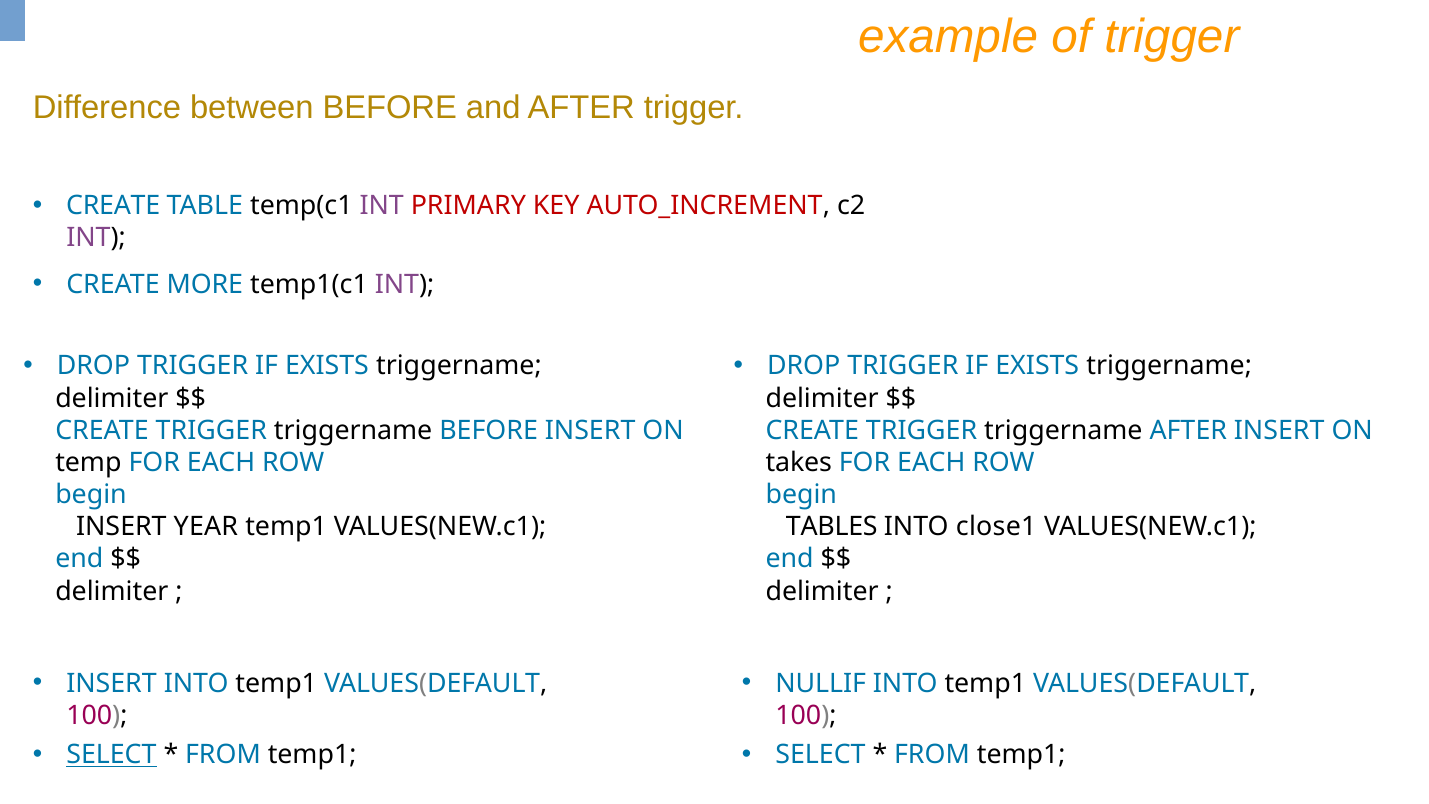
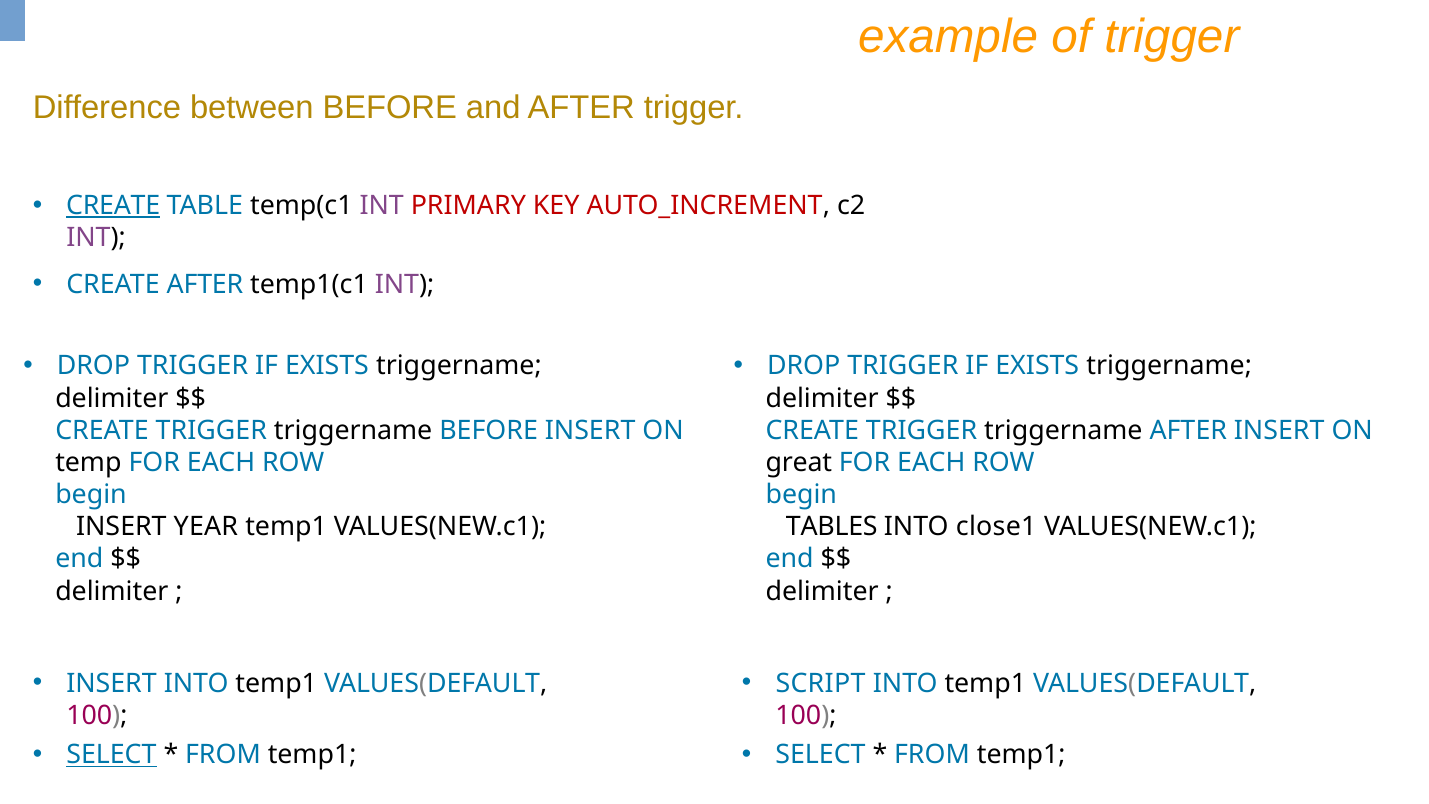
CREATE at (113, 206) underline: none -> present
CREATE MORE: MORE -> AFTER
takes: takes -> great
NULLIF: NULLIF -> SCRIPT
